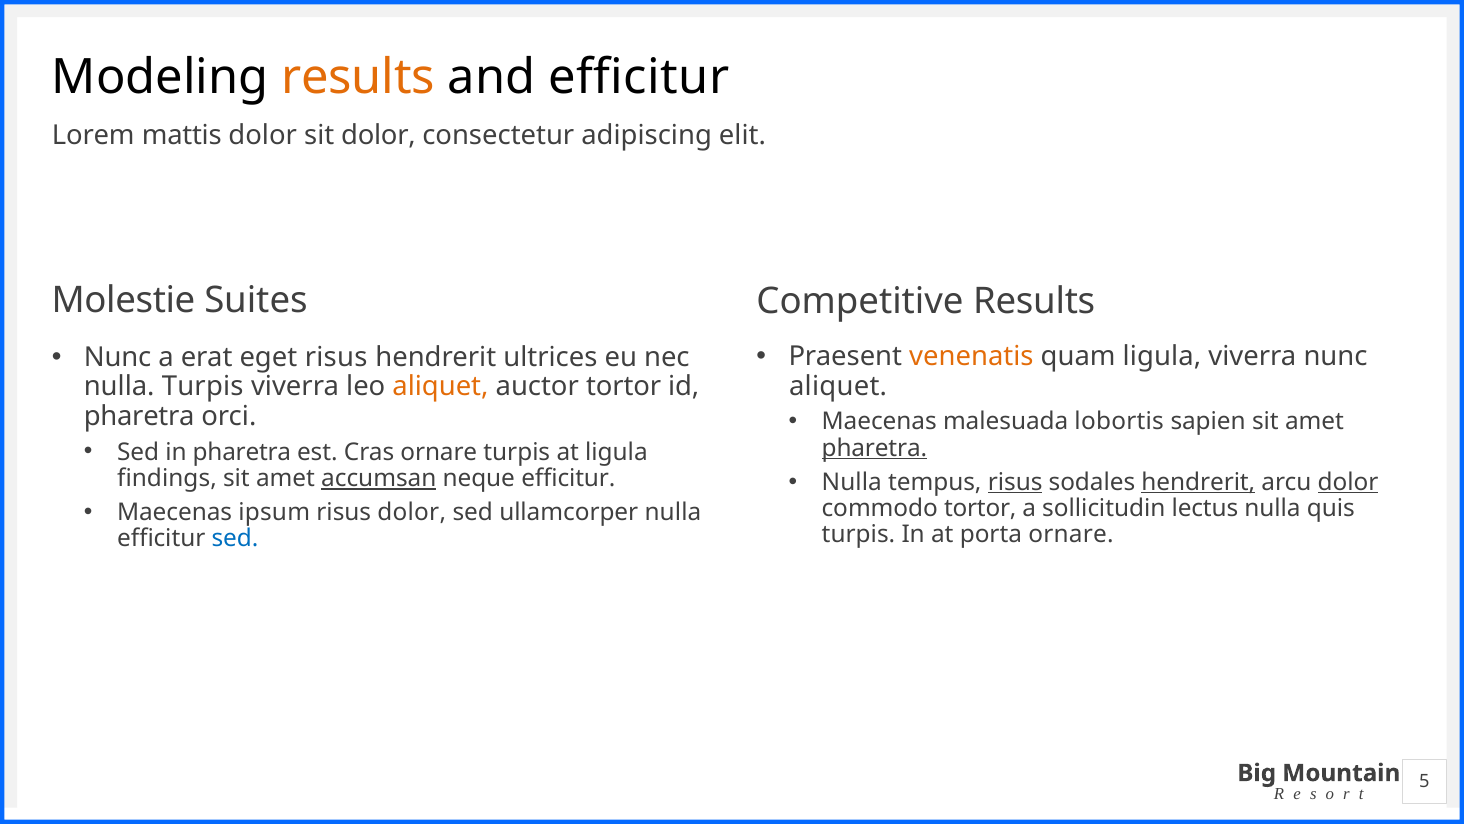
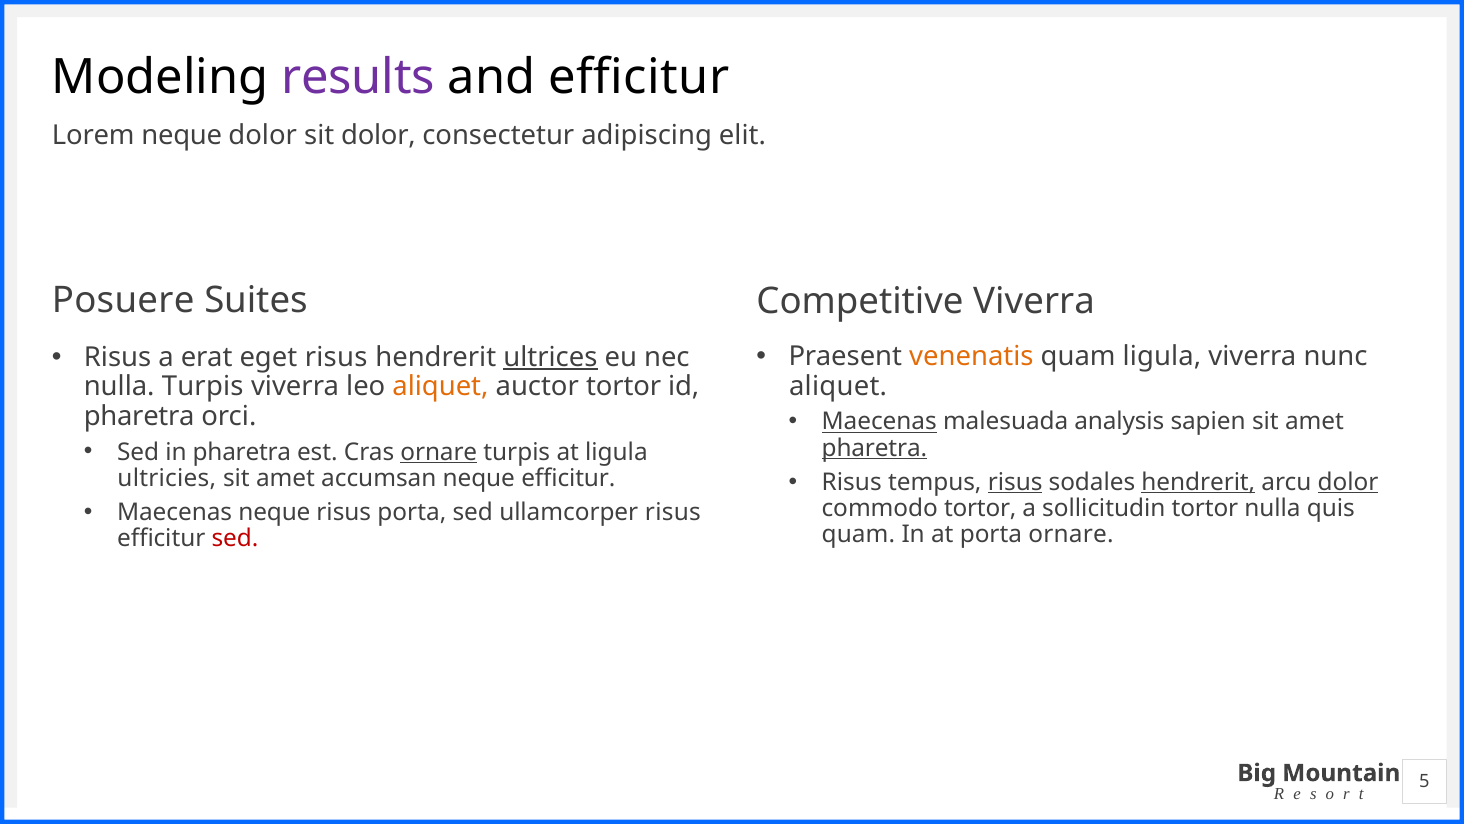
results at (358, 77) colour: orange -> purple
Lorem mattis: mattis -> neque
Molestie: Molestie -> Posuere
Competitive Results: Results -> Viverra
Nunc at (118, 357): Nunc -> Risus
ultrices underline: none -> present
Maecenas at (879, 422) underline: none -> present
lobortis: lobortis -> analysis
ornare at (439, 452) underline: none -> present
Nulla at (852, 482): Nulla -> Risus
findings: findings -> ultricies
accumsan underline: present -> none
Maecenas ipsum: ipsum -> neque
risus dolor: dolor -> porta
ullamcorper nulla: nulla -> risus
sollicitudin lectus: lectus -> tortor
turpis at (858, 535): turpis -> quam
sed at (235, 538) colour: blue -> red
